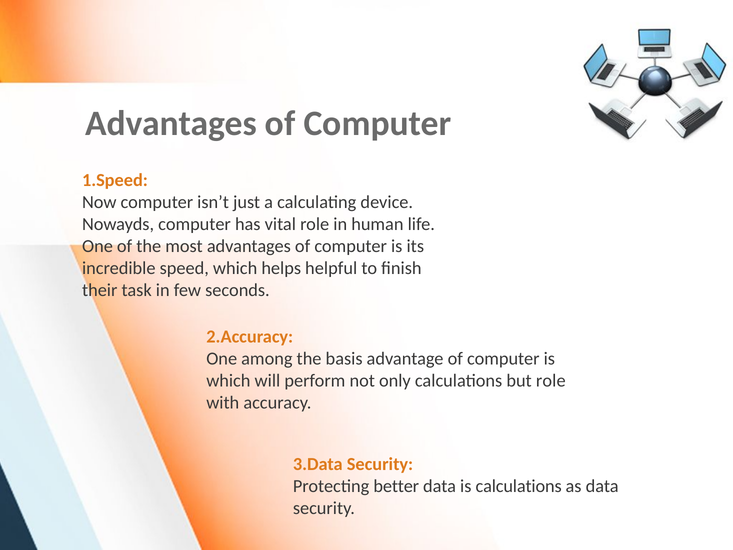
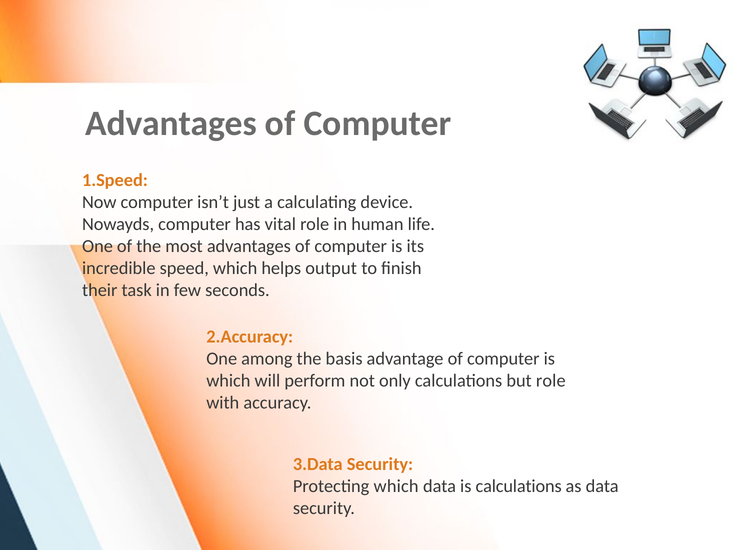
helpful: helpful -> output
Protecting better: better -> which
